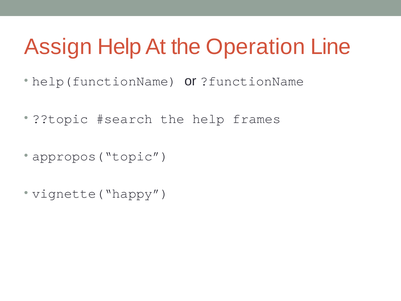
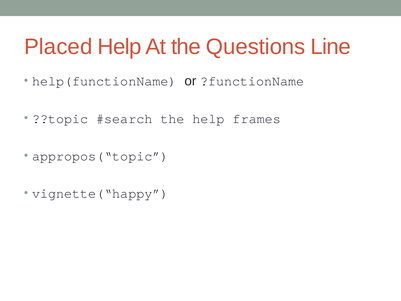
Assign: Assign -> Placed
Operation: Operation -> Questions
